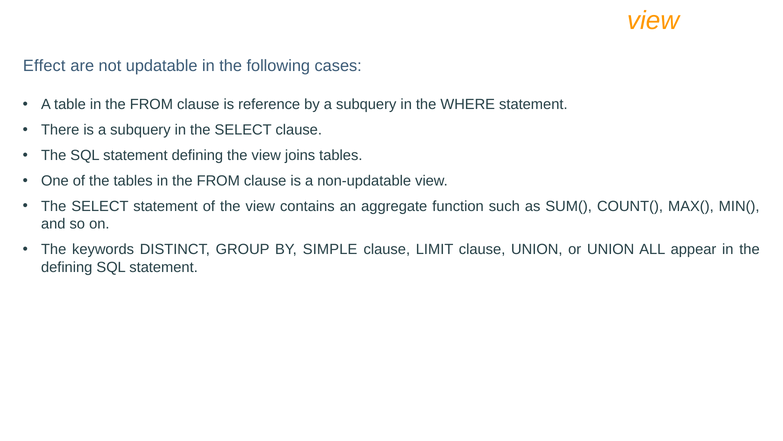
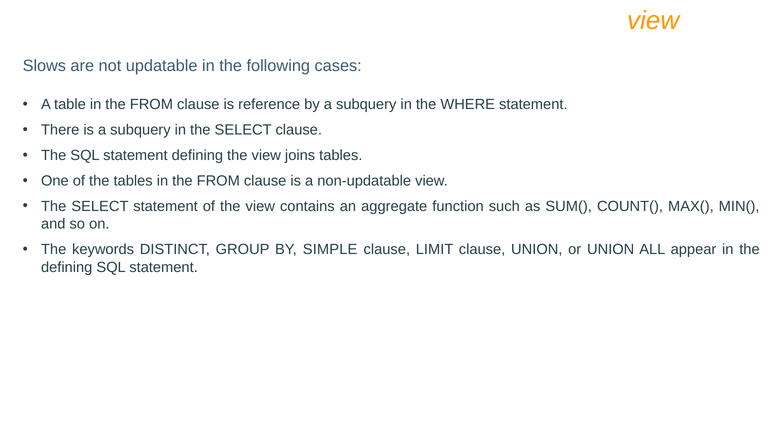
Effect: Effect -> Slows
